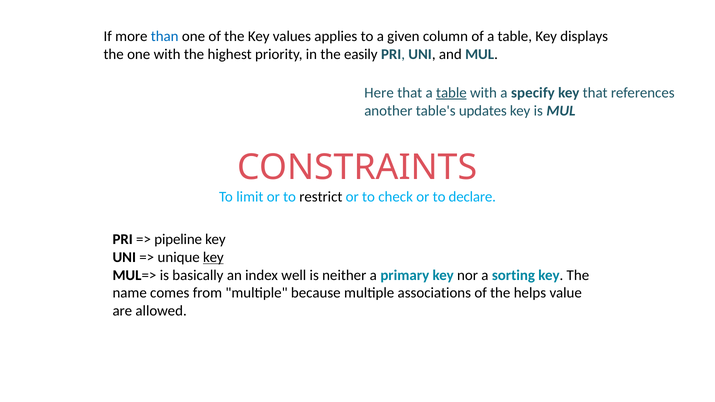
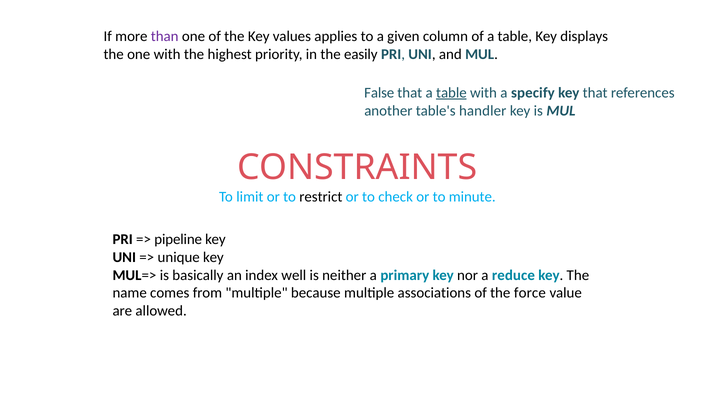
than colour: blue -> purple
Here: Here -> False
updates: updates -> handler
declare: declare -> minute
key at (213, 257) underline: present -> none
sorting: sorting -> reduce
helps: helps -> force
